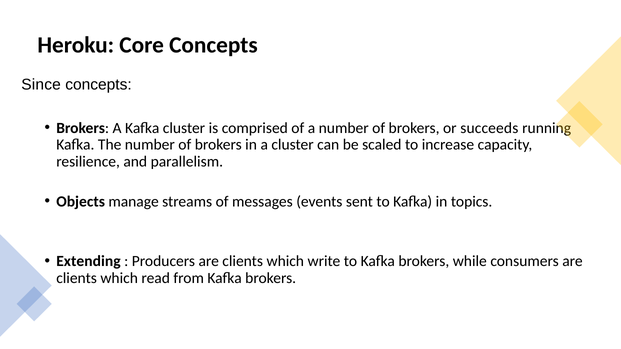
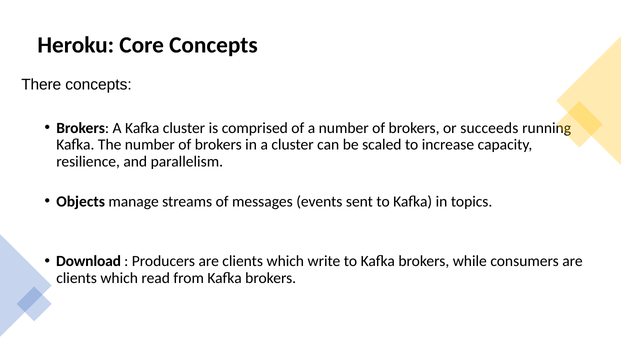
Since: Since -> There
Extending: Extending -> Download
